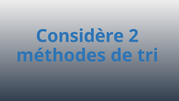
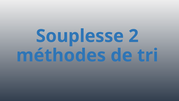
Considère: Considère -> Souplesse
